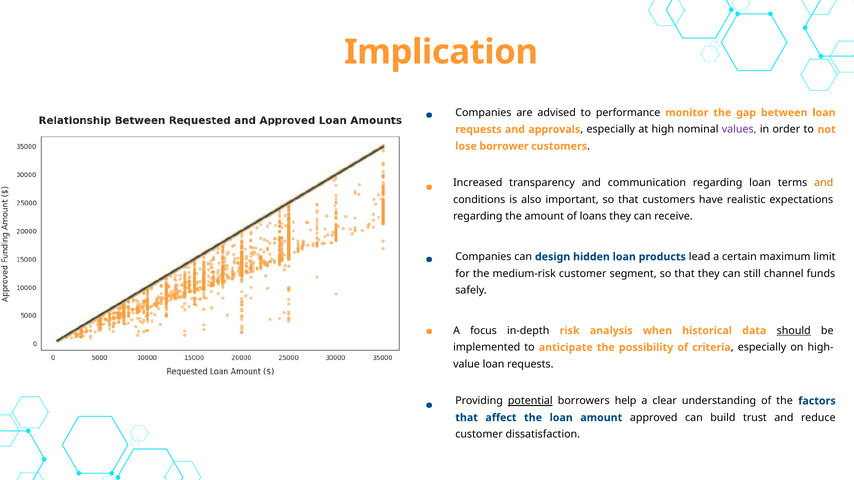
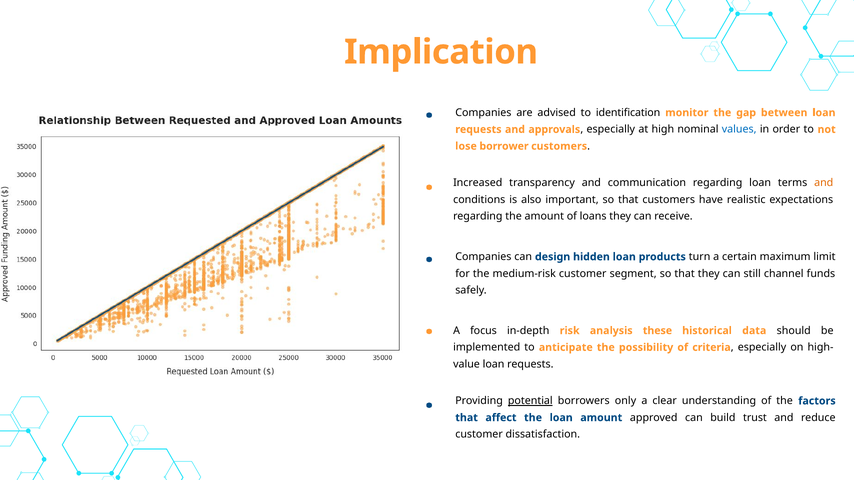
performance: performance -> identification
values colour: purple -> blue
lead: lead -> turn
when: when -> these
should underline: present -> none
help: help -> only
